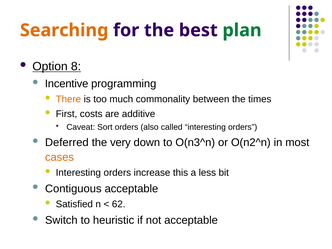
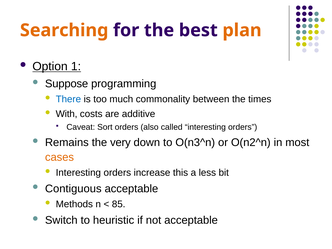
plan colour: green -> orange
8: 8 -> 1
Incentive: Incentive -> Suppose
There colour: orange -> blue
First: First -> With
Deferred: Deferred -> Remains
Satisfied: Satisfied -> Methods
62: 62 -> 85
